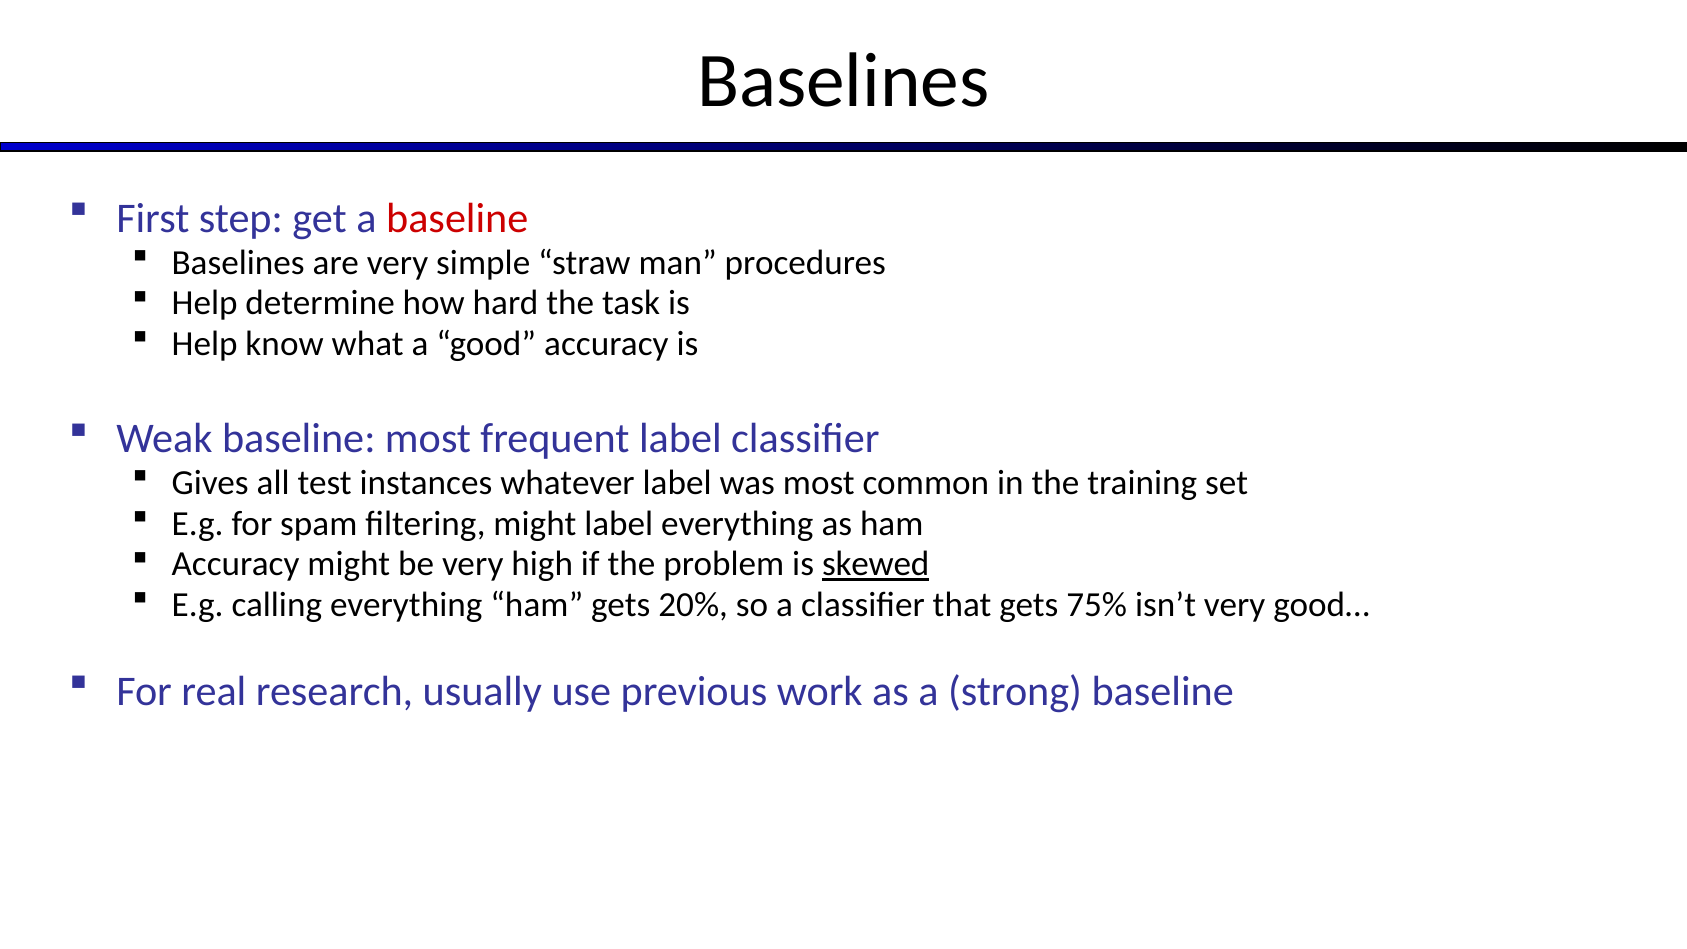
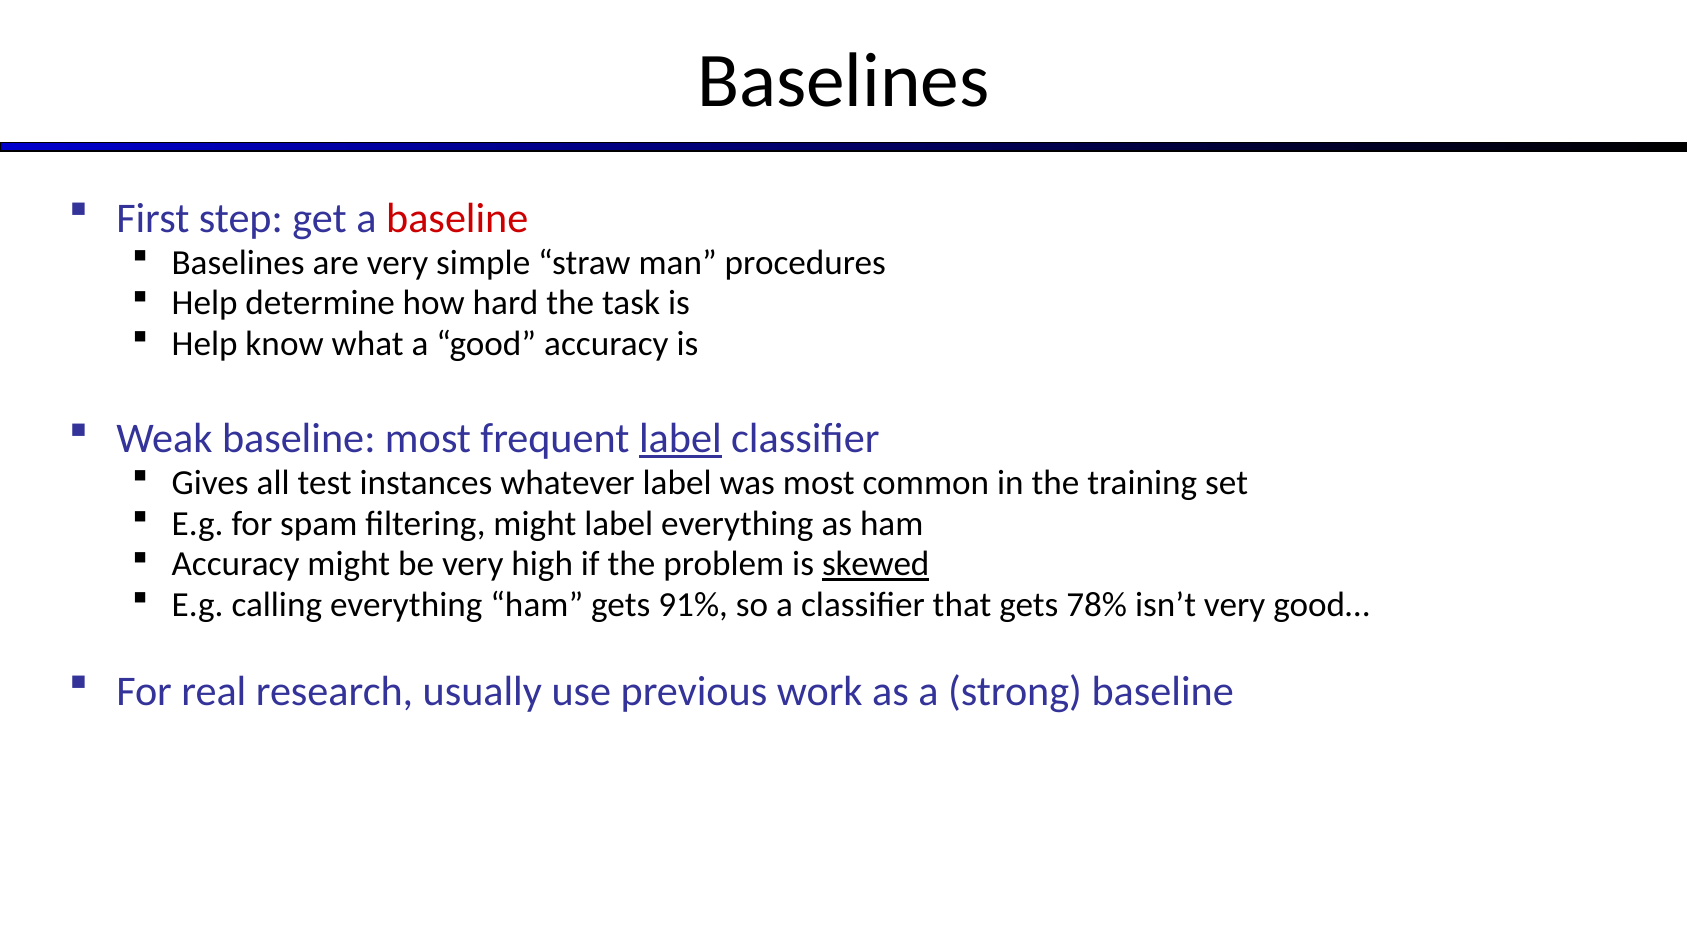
label at (680, 438) underline: none -> present
20%: 20% -> 91%
75%: 75% -> 78%
